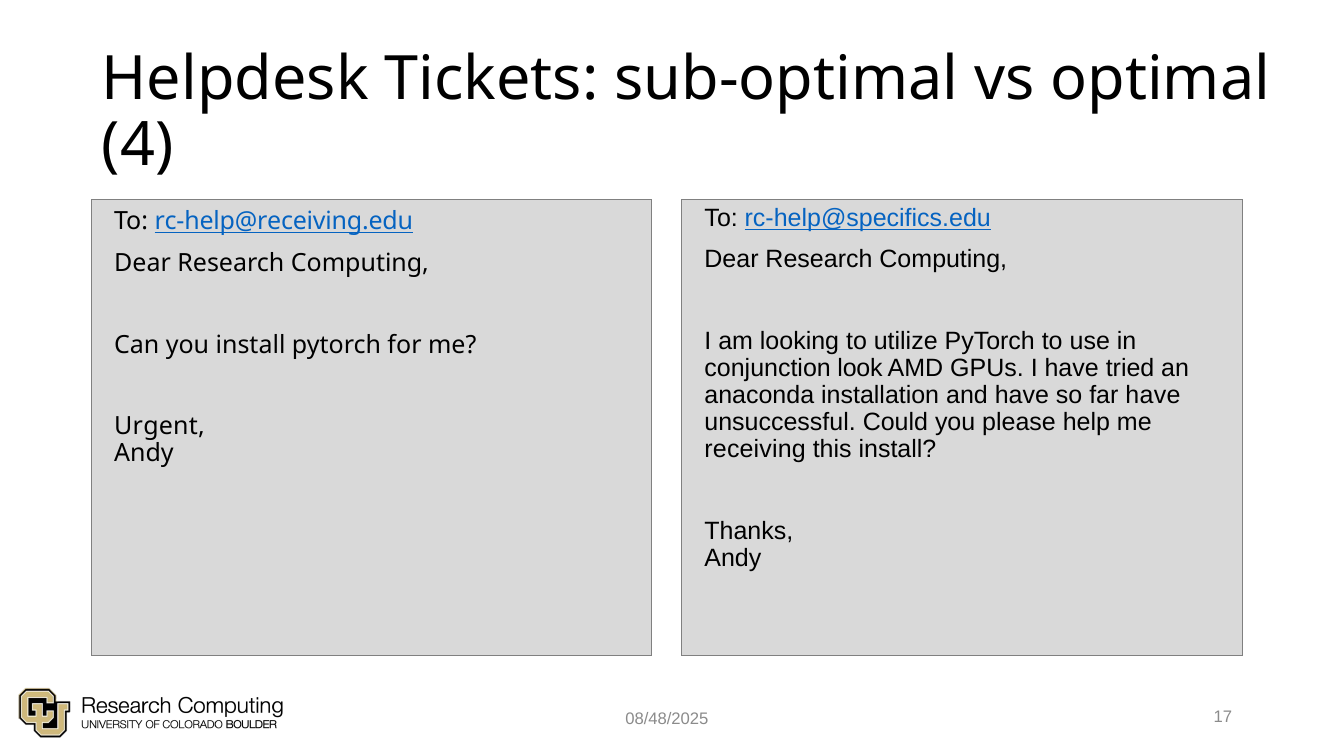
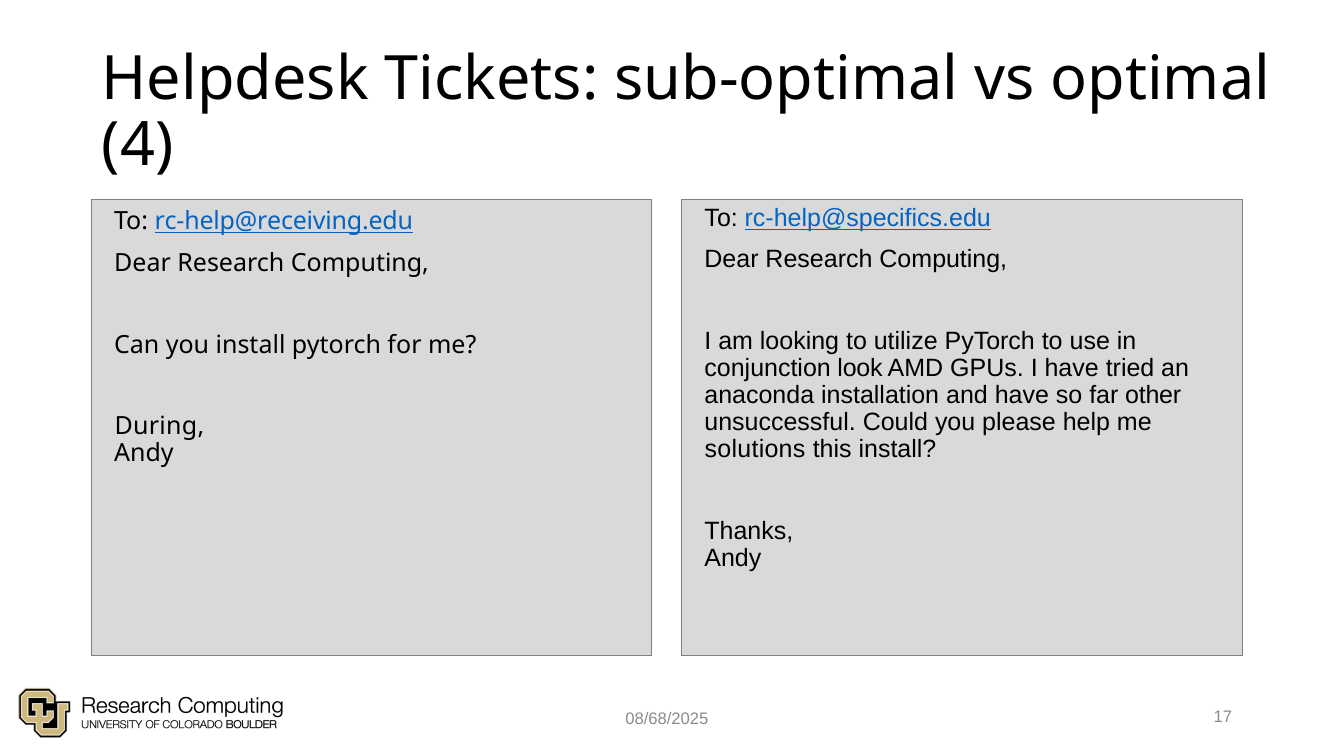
far have: have -> other
Urgent: Urgent -> During
receiving: receiving -> solutions
08/48/2025: 08/48/2025 -> 08/68/2025
